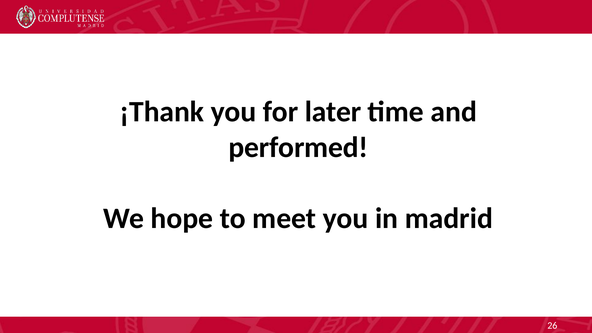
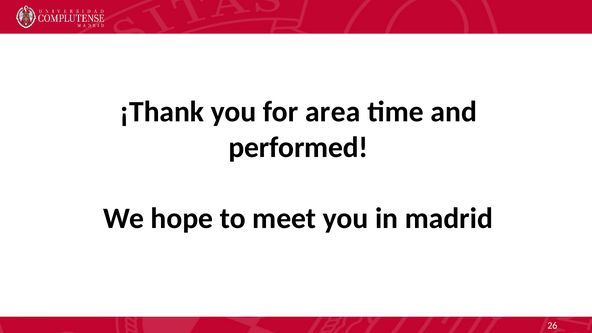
later: later -> area
